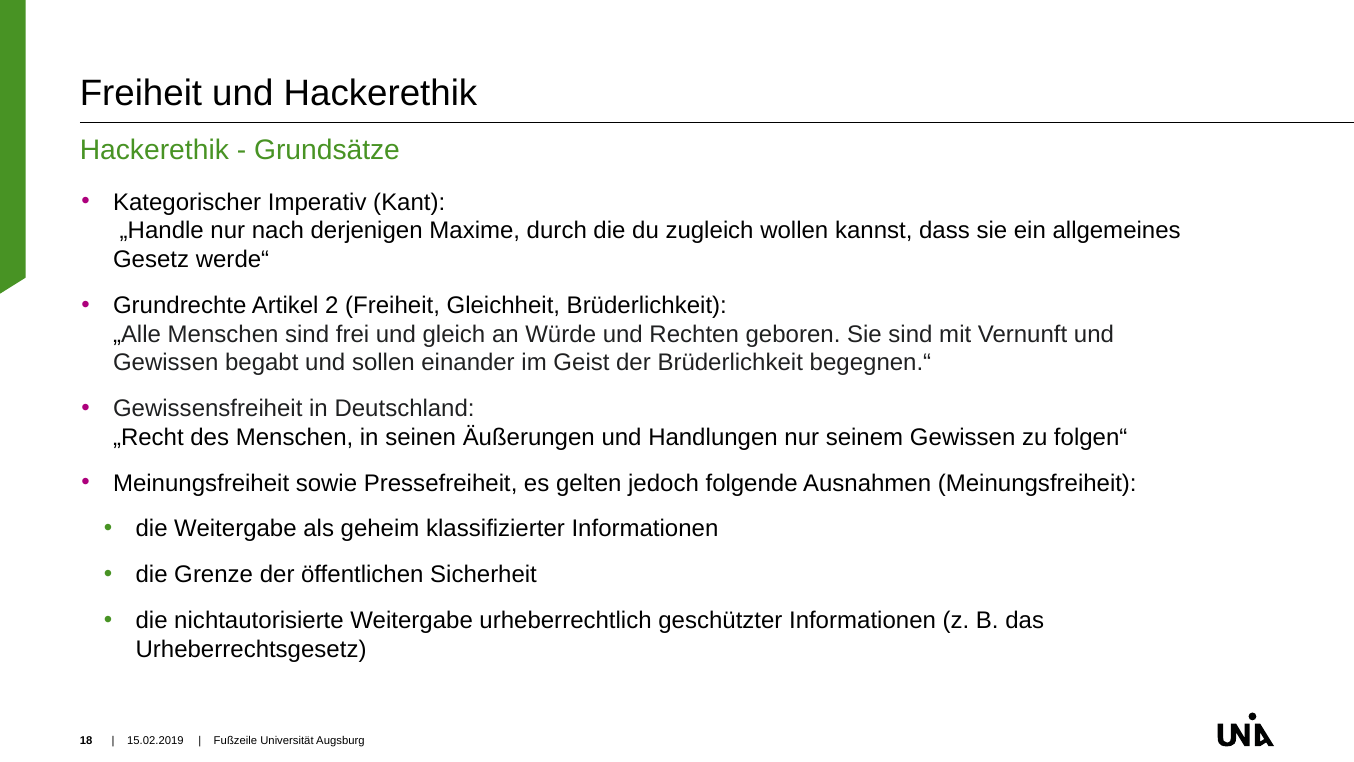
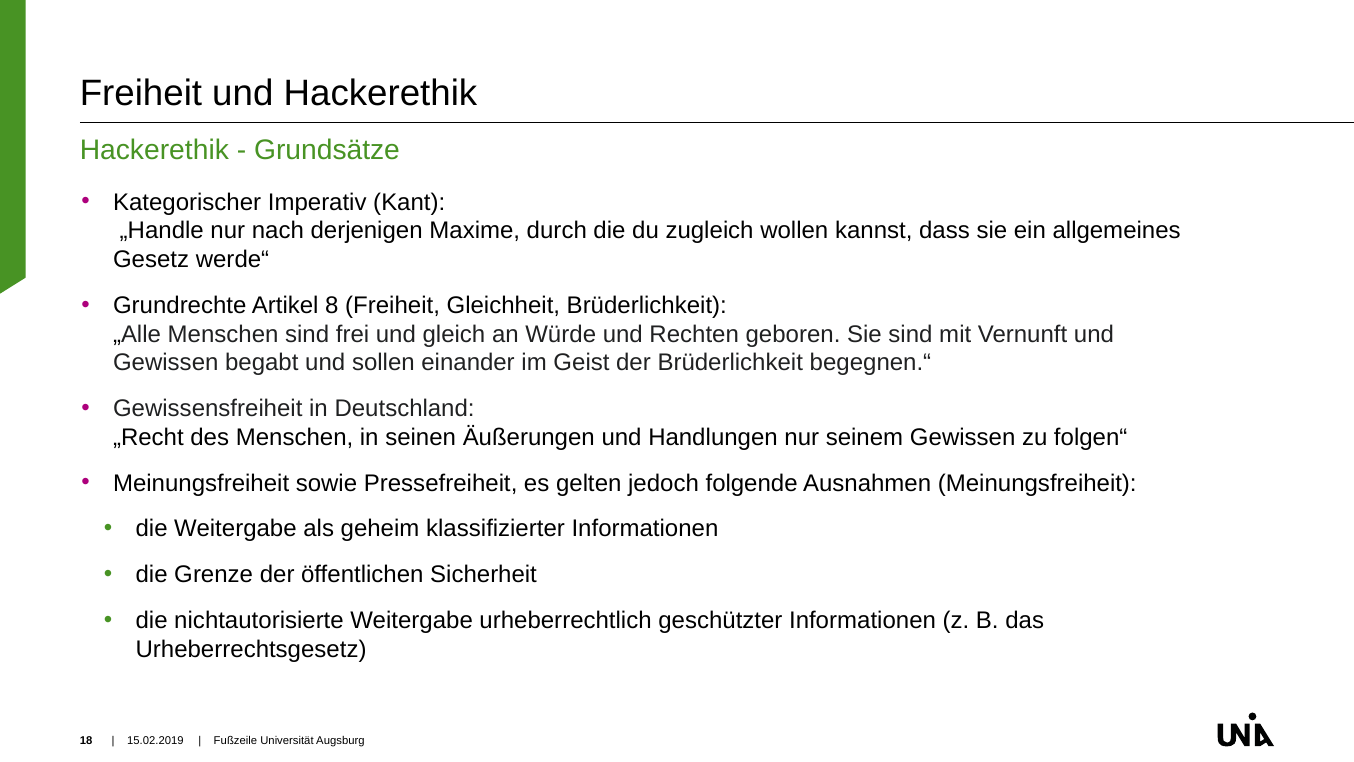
2: 2 -> 8
